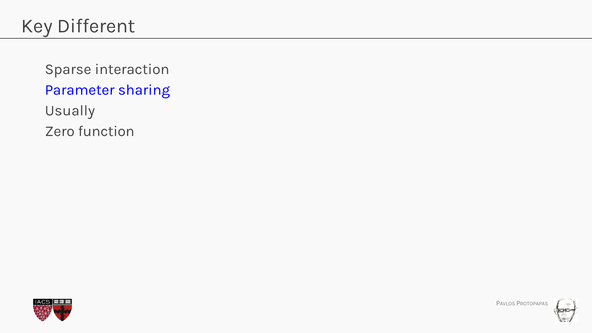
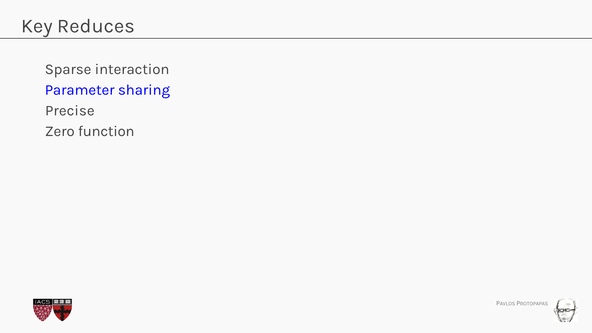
Different: Different -> Reduces
Usually: Usually -> Precise
